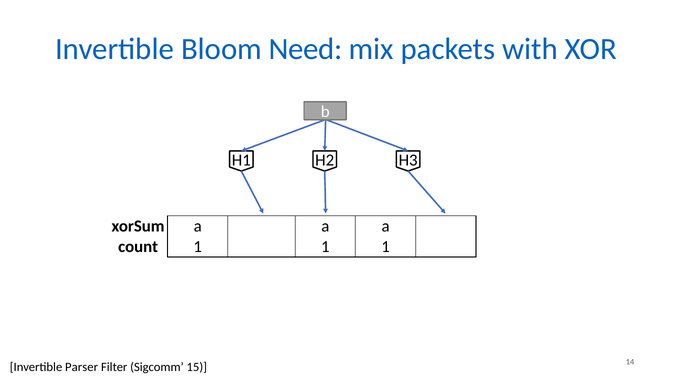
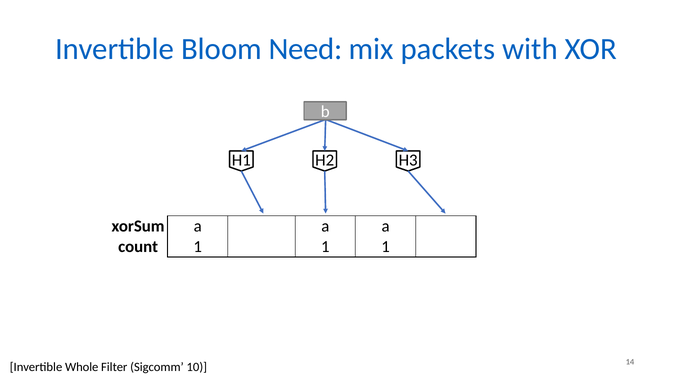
Parser: Parser -> Whole
15: 15 -> 10
